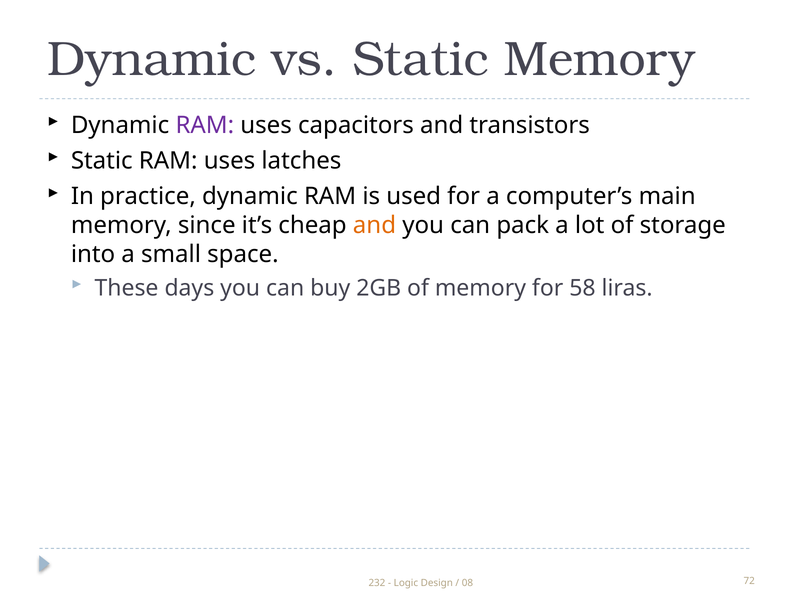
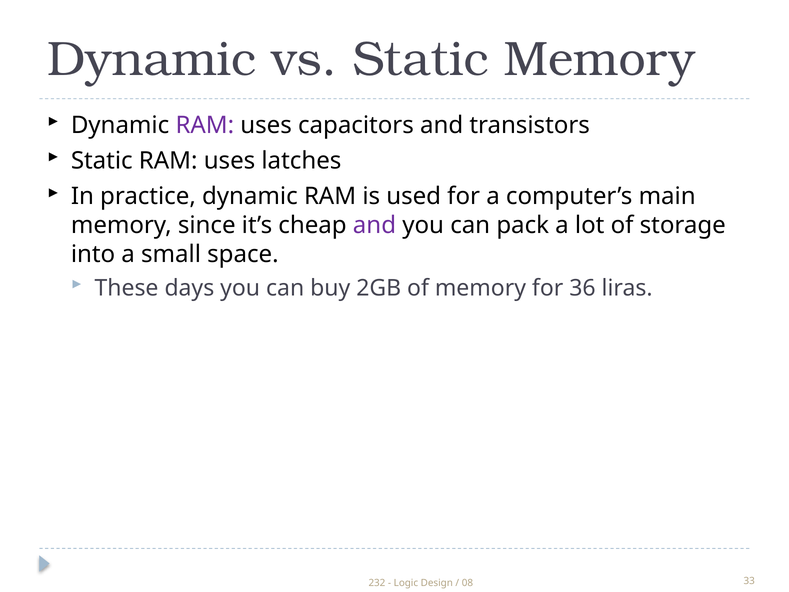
and at (374, 225) colour: orange -> purple
58: 58 -> 36
72: 72 -> 33
